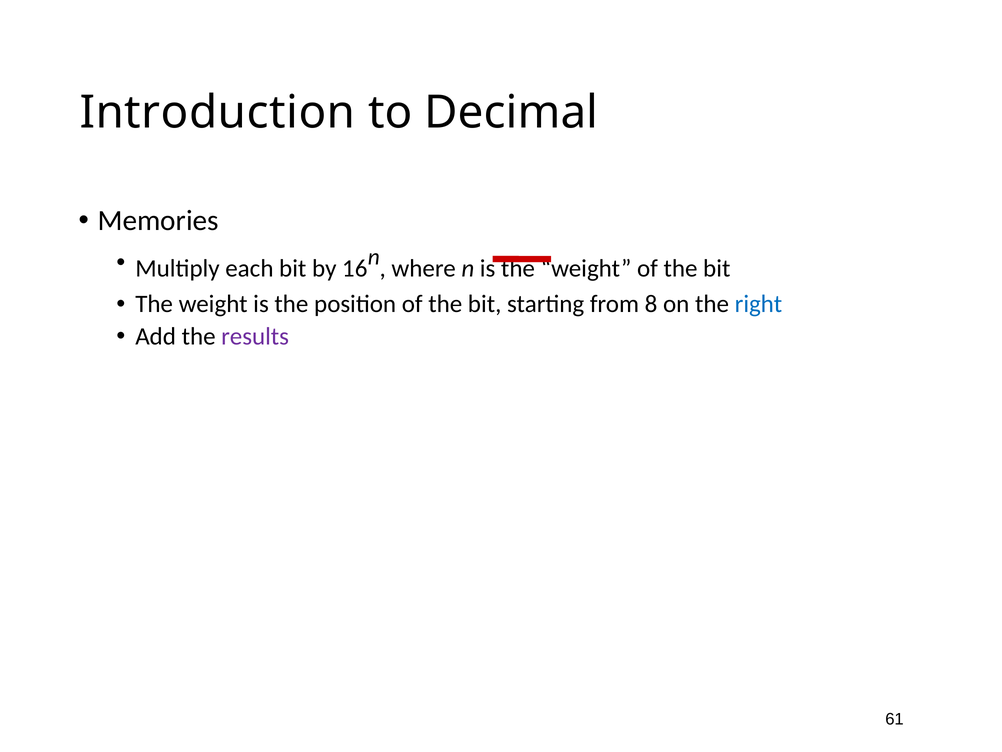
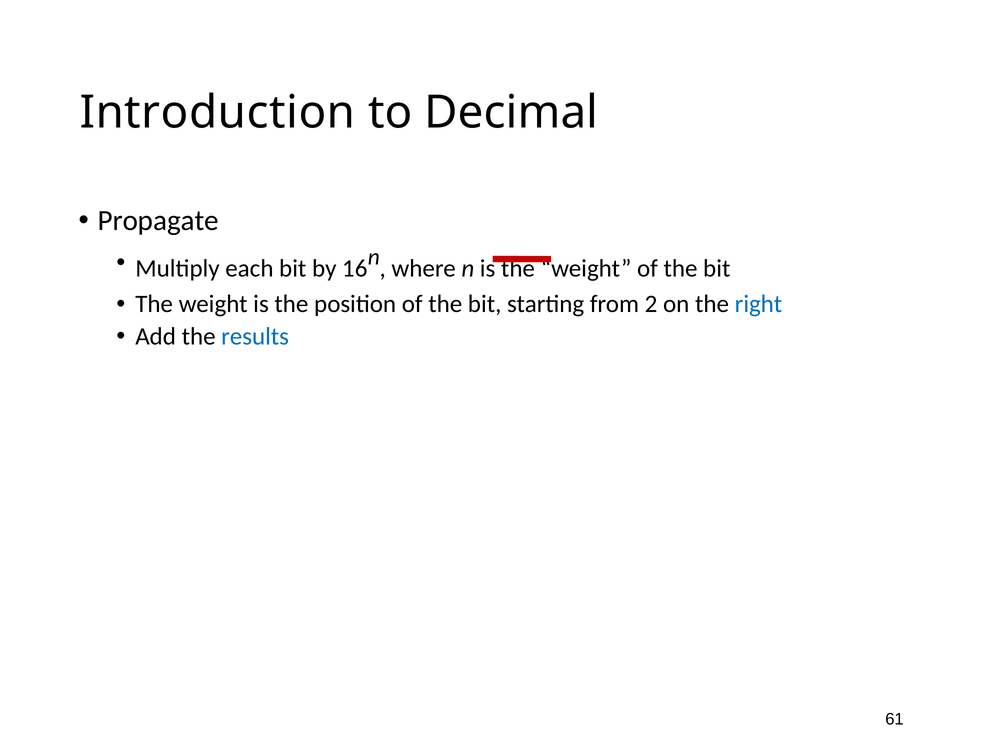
Memories: Memories -> Propagate
8: 8 -> 2
results colour: purple -> blue
